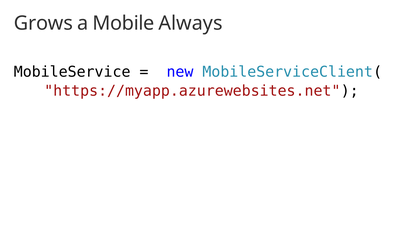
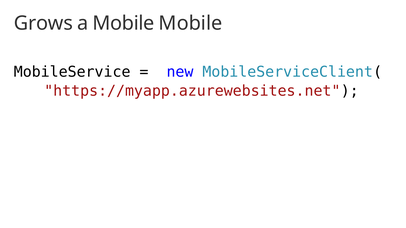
Mobile Always: Always -> Mobile
